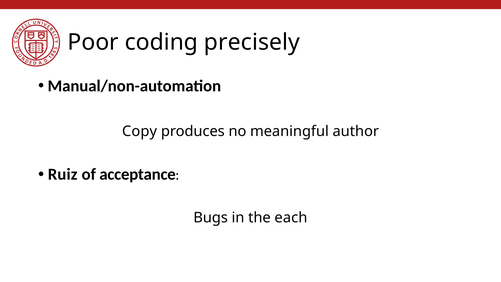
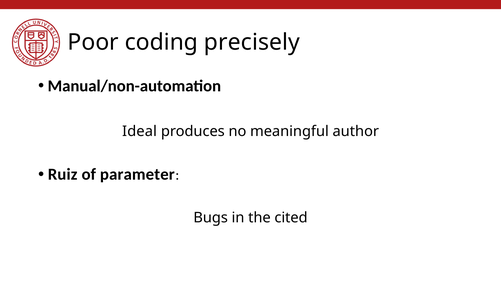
Copy: Copy -> Ideal
acceptance: acceptance -> parameter
each: each -> cited
